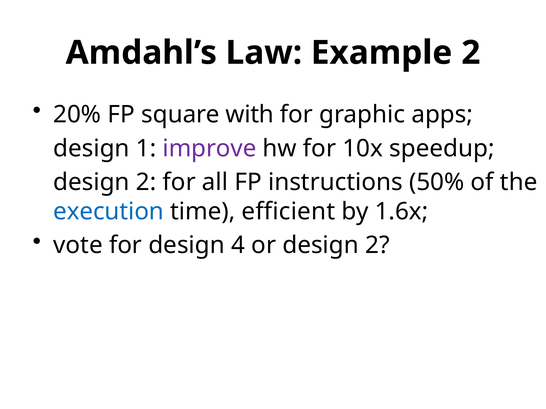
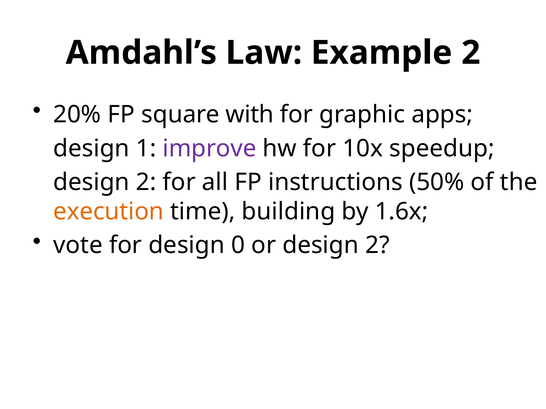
execution colour: blue -> orange
efficient: efficient -> building
4: 4 -> 0
